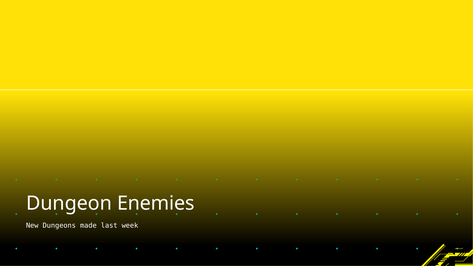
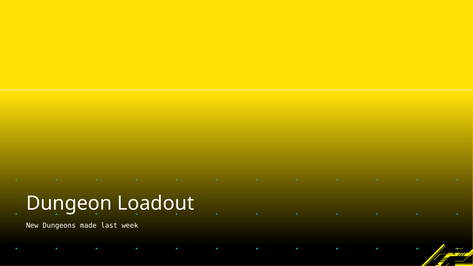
Enemies: Enemies -> Loadout
